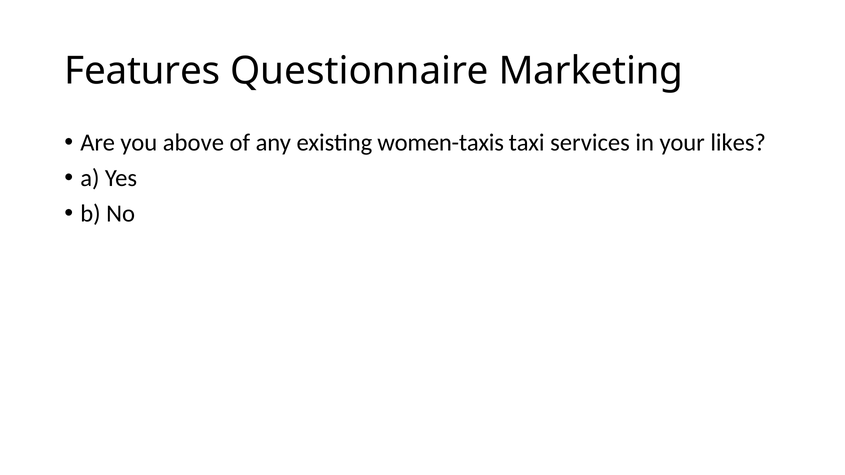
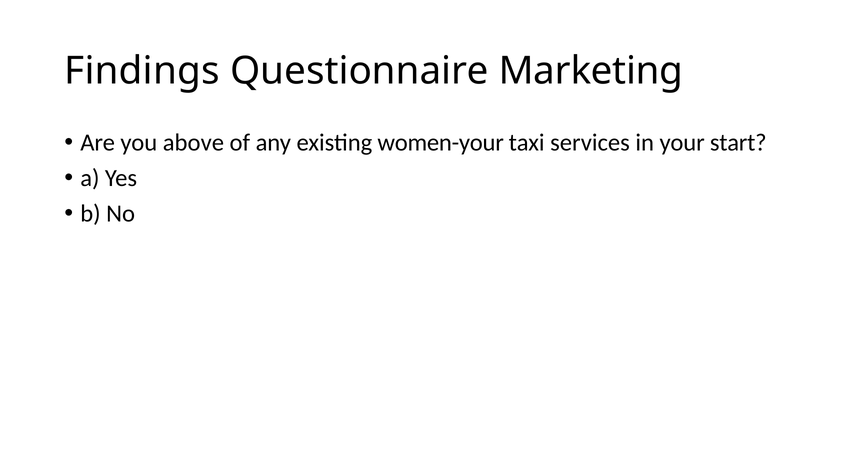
Features: Features -> Findings
women-taxis: women-taxis -> women-your
likes: likes -> start
